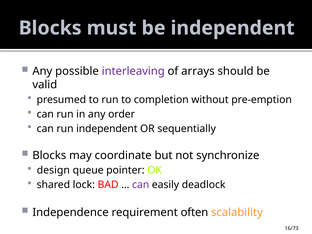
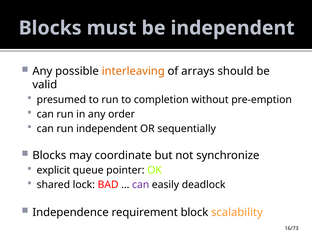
interleaving colour: purple -> orange
design: design -> explicit
often: often -> block
